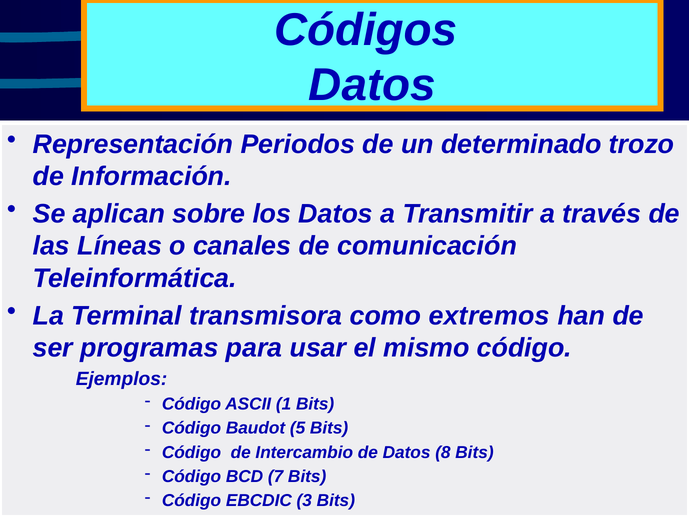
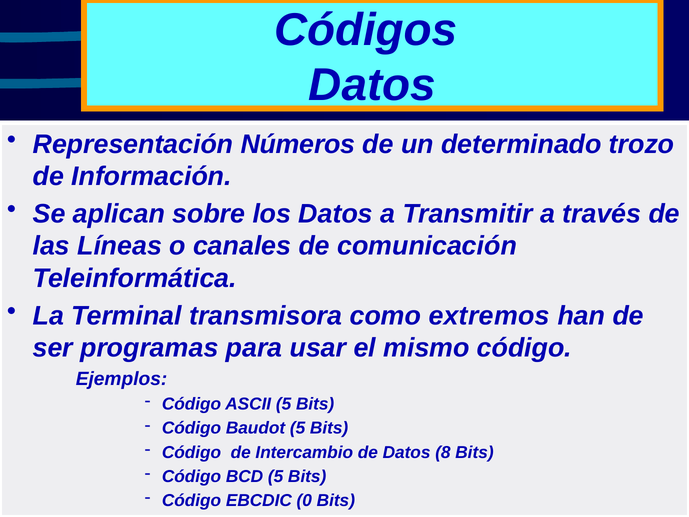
Periodos: Periodos -> Números
ASCII 1: 1 -> 5
BCD 7: 7 -> 5
3: 3 -> 0
